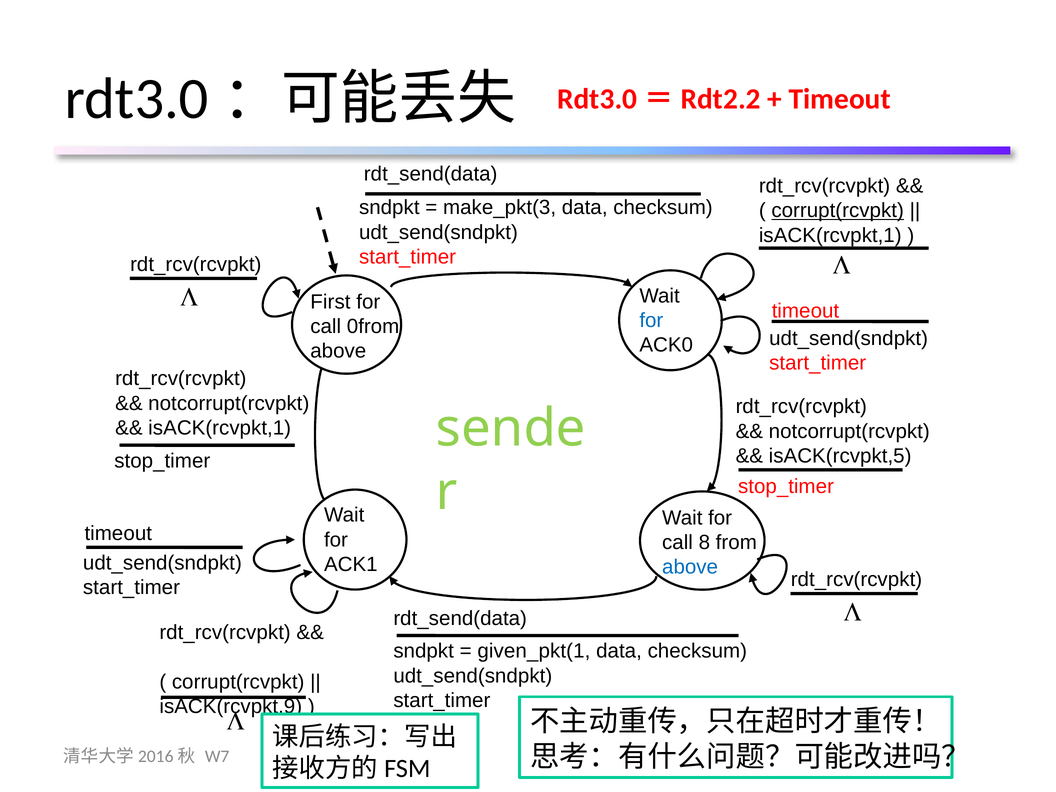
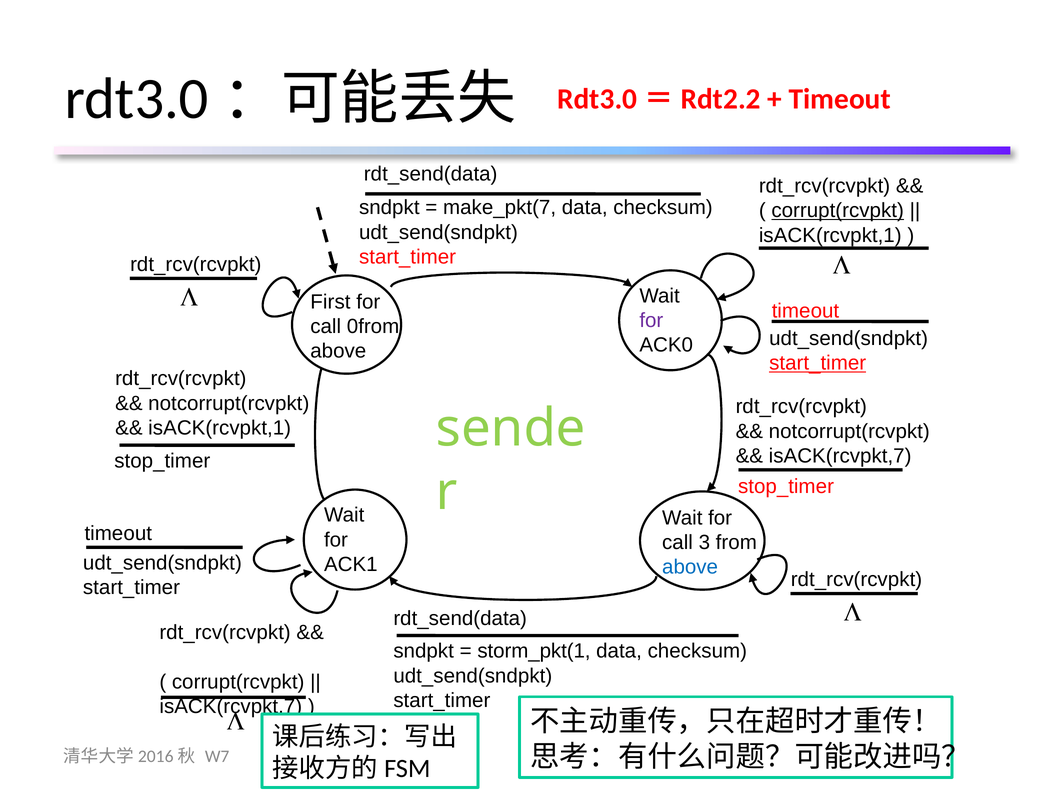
make_pkt(3: make_pkt(3 -> make_pkt(7
for at (651, 320) colour: blue -> purple
start_timer at (818, 363) underline: none -> present
isACK(rcvpkt,5 at (840, 456): isACK(rcvpkt,5 -> isACK(rcvpkt,7
8: 8 -> 3
given_pkt(1: given_pkt(1 -> storm_pkt(1
isACK(rcvpkt,9 at (231, 706): isACK(rcvpkt,9 -> isACK(rcvpkt,7
